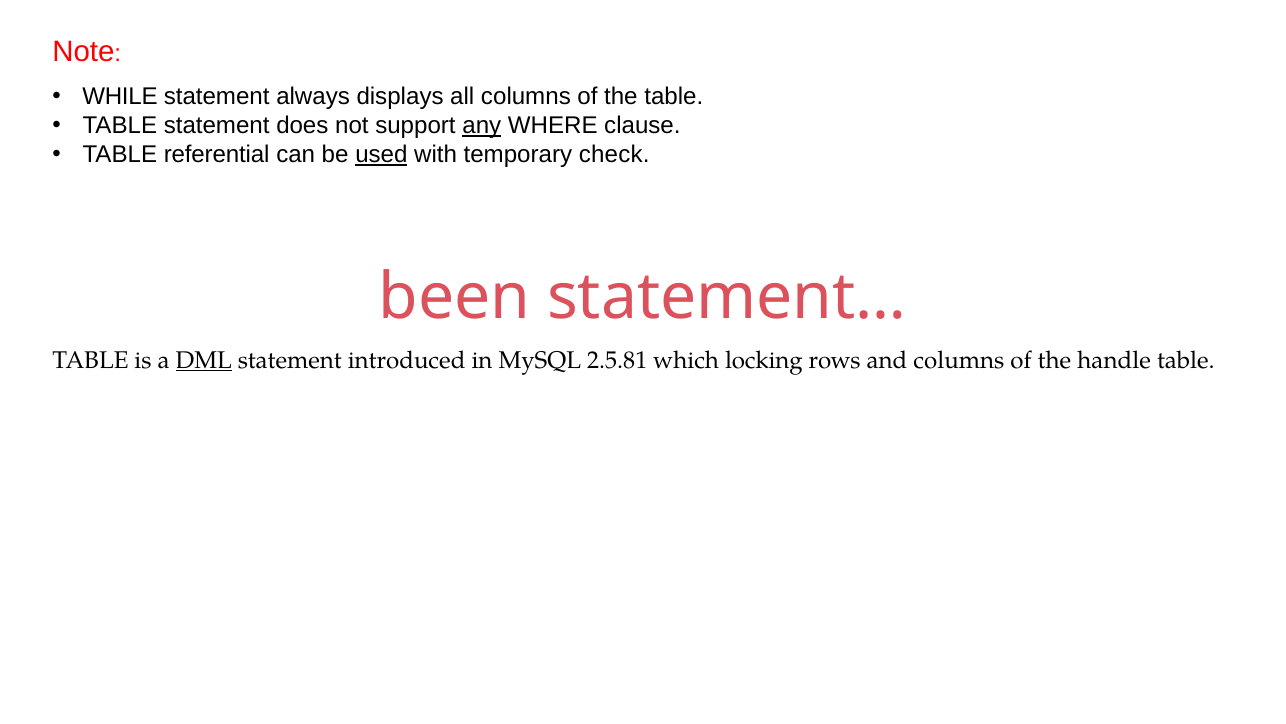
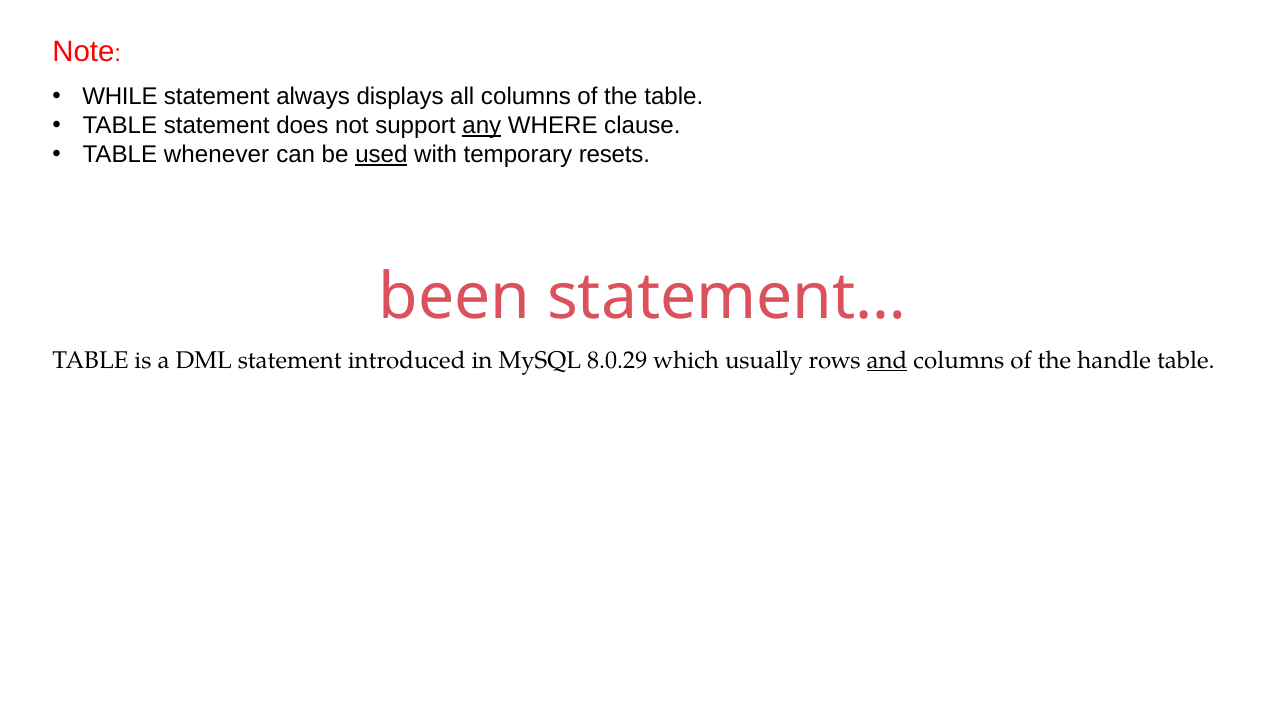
referential: referential -> whenever
check: check -> resets
DML underline: present -> none
2.5.81: 2.5.81 -> 8.0.29
locking: locking -> usually
and underline: none -> present
